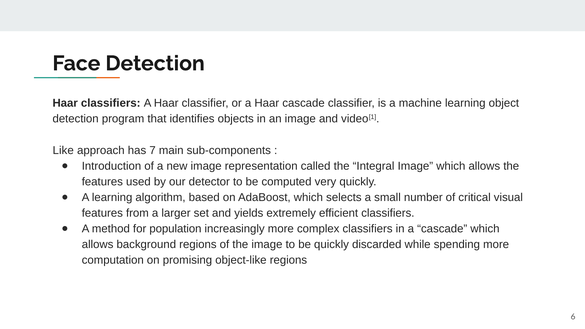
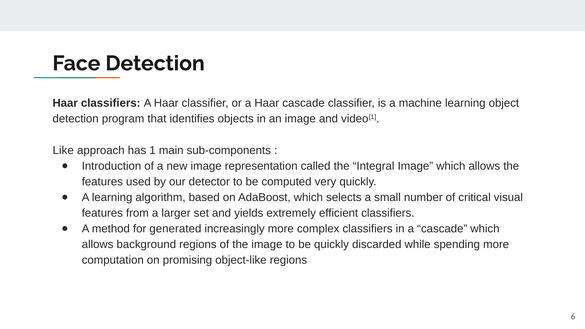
7: 7 -> 1
population: population -> generated
